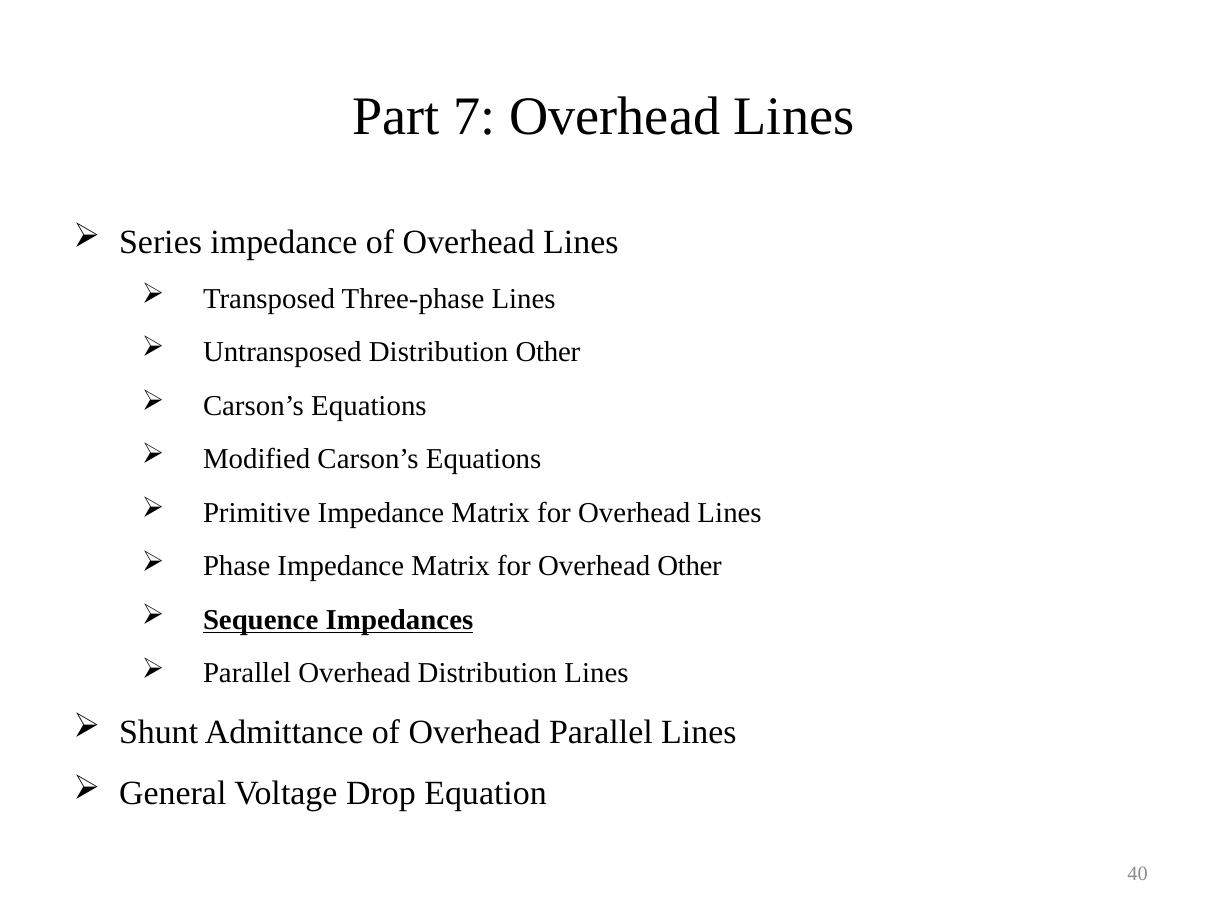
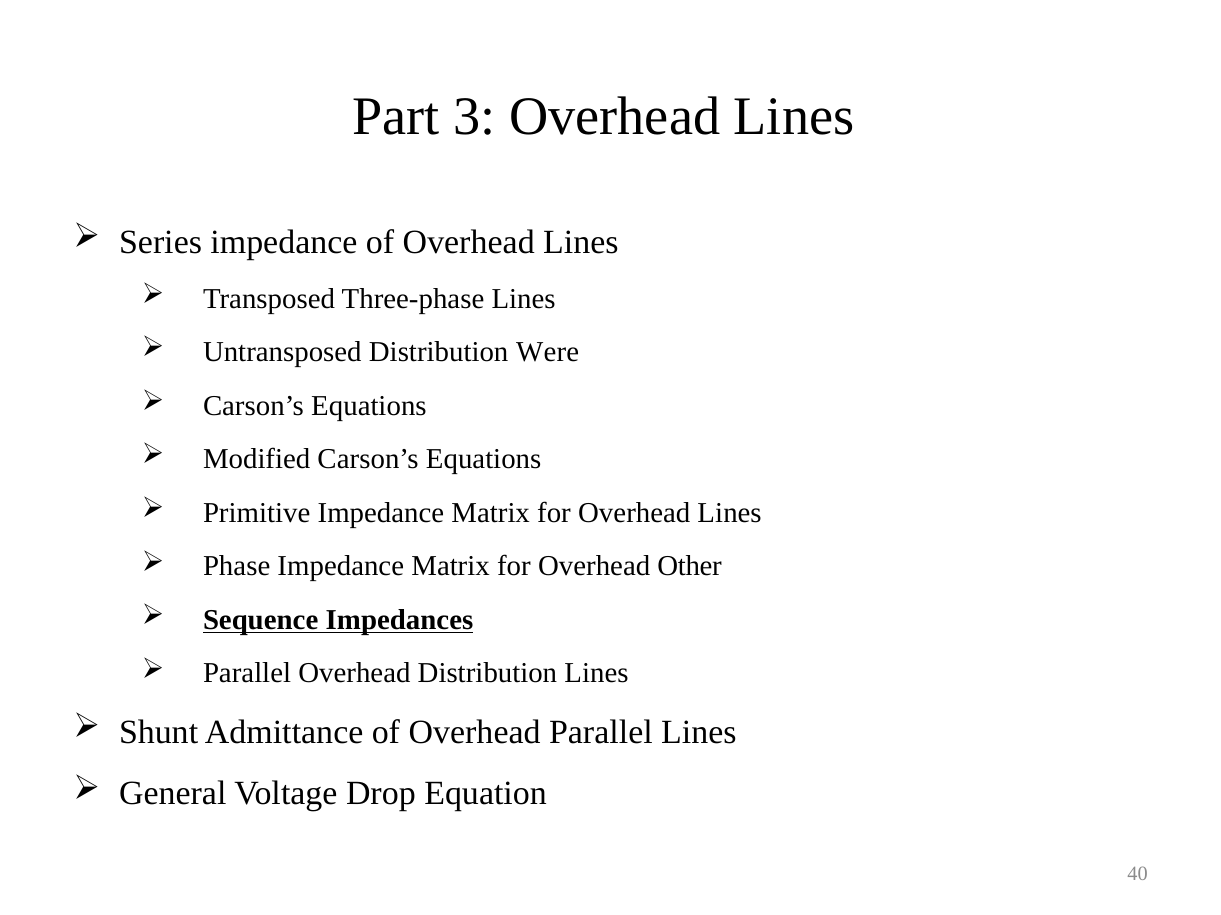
7: 7 -> 3
Distribution Other: Other -> Were
